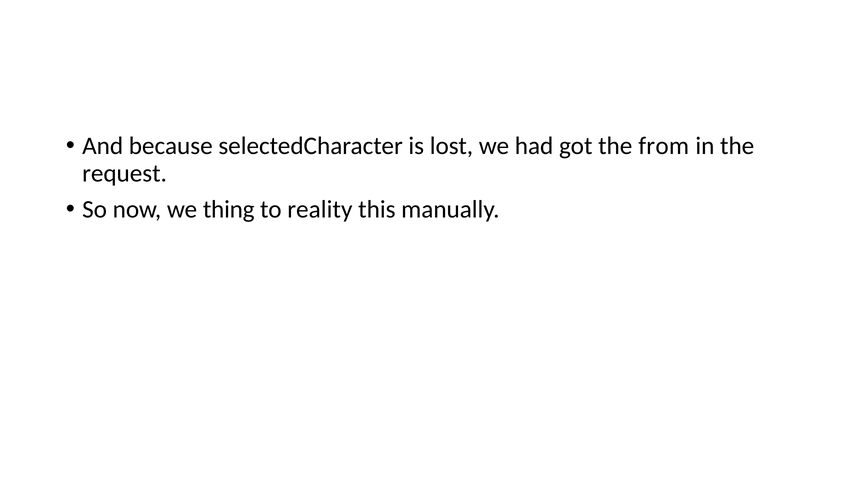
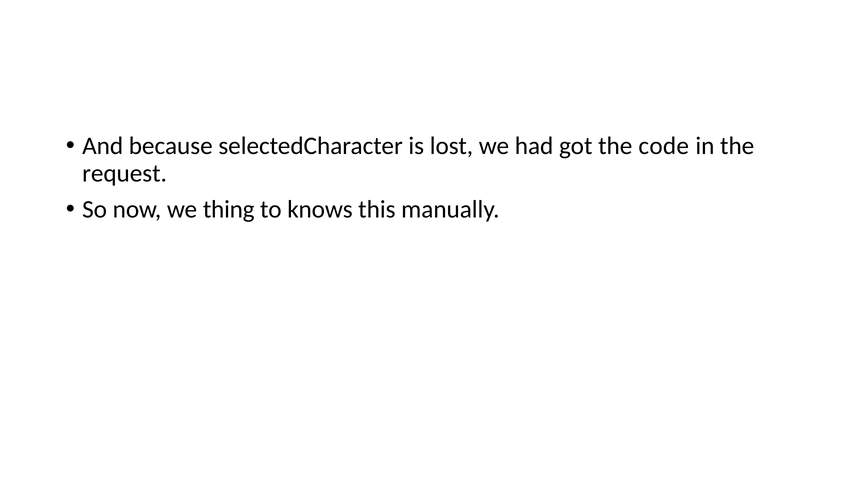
from: from -> code
reality: reality -> knows
